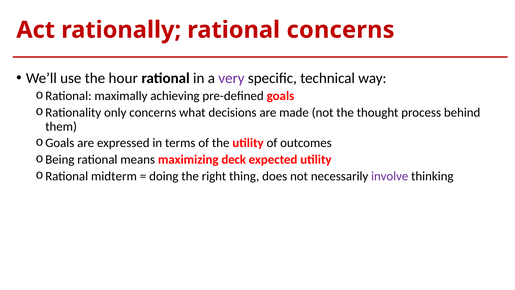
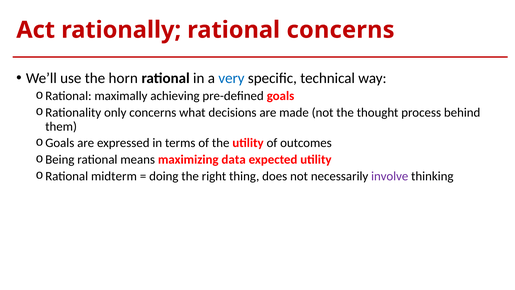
hour: hour -> horn
very colour: purple -> blue
deck: deck -> data
